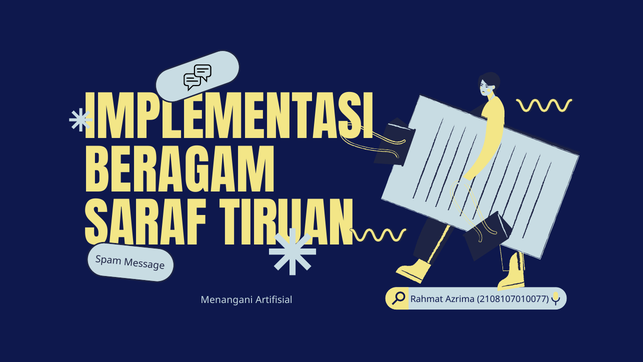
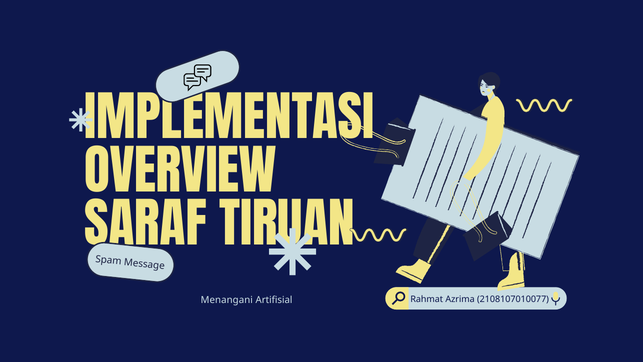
BERAGAM: BERAGAM -> OVERVIEW
